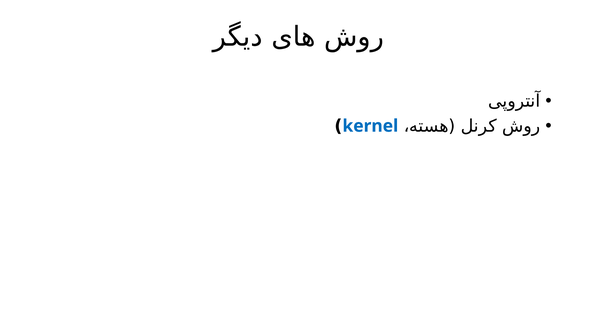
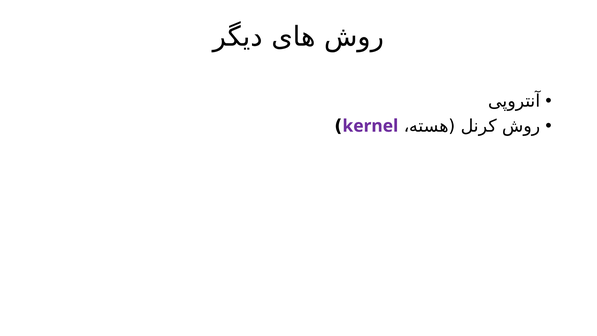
kernel colour: blue -> purple
